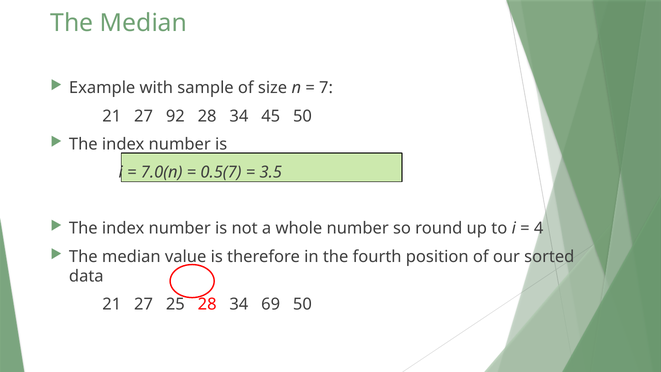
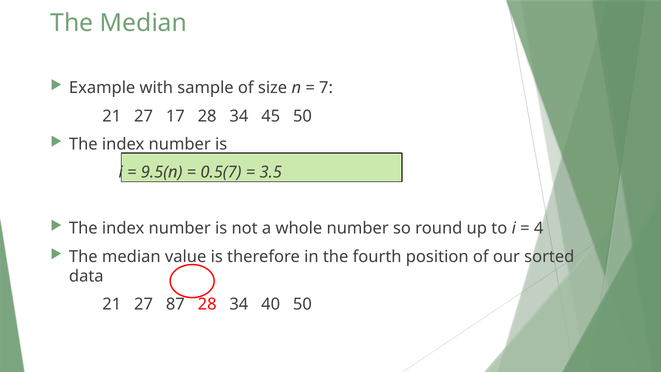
92: 92 -> 17
7.0(n: 7.0(n -> 9.5(n
25: 25 -> 87
69: 69 -> 40
